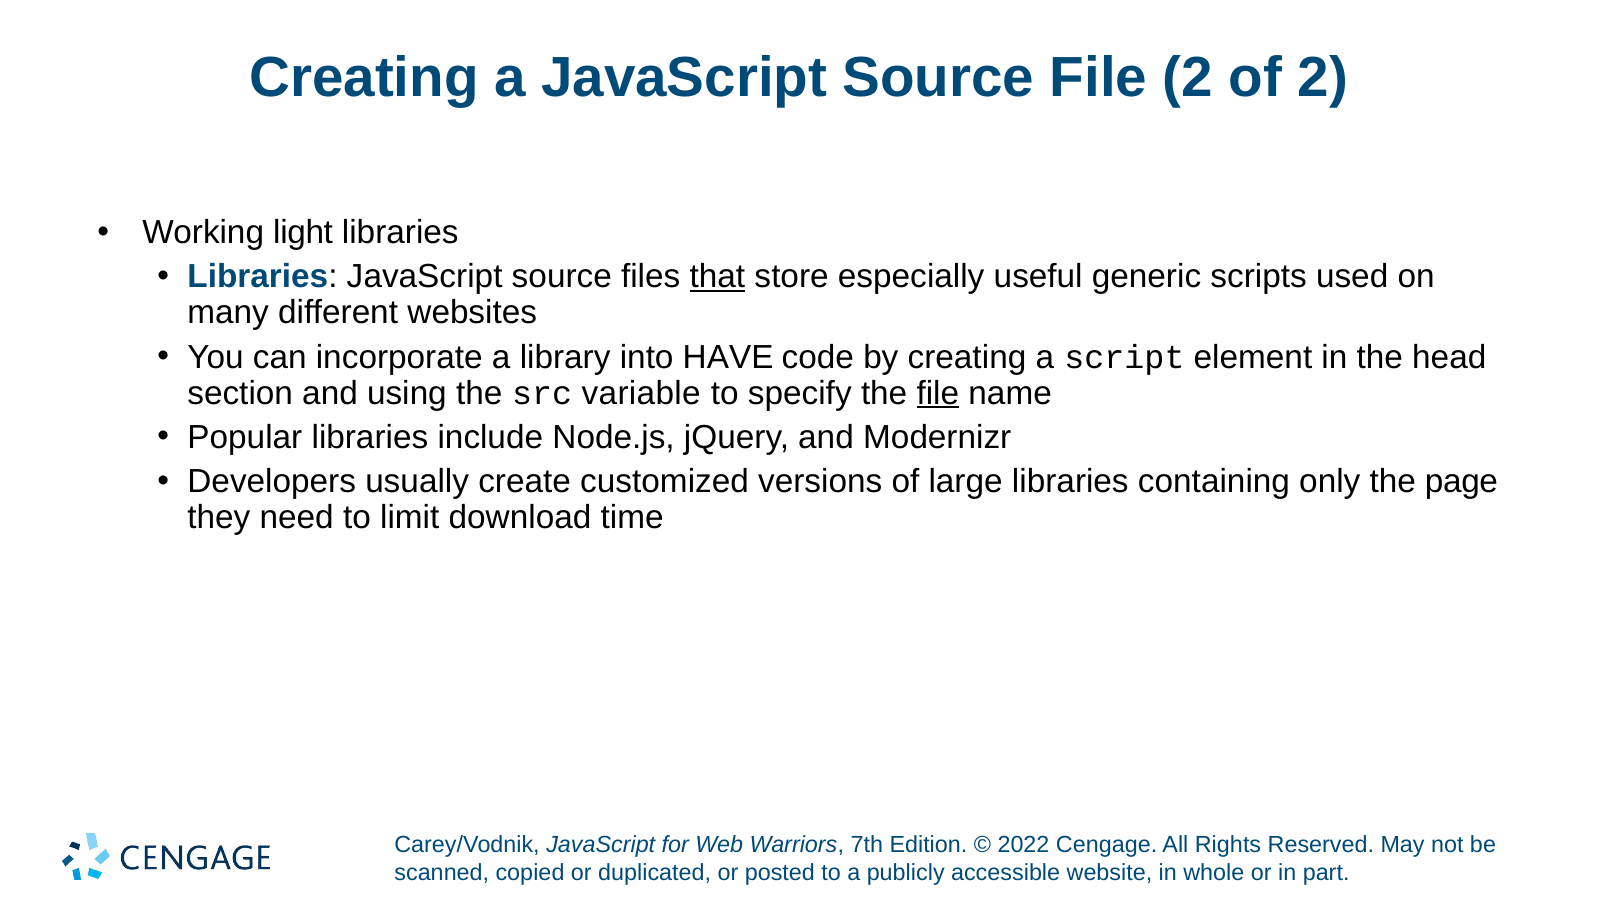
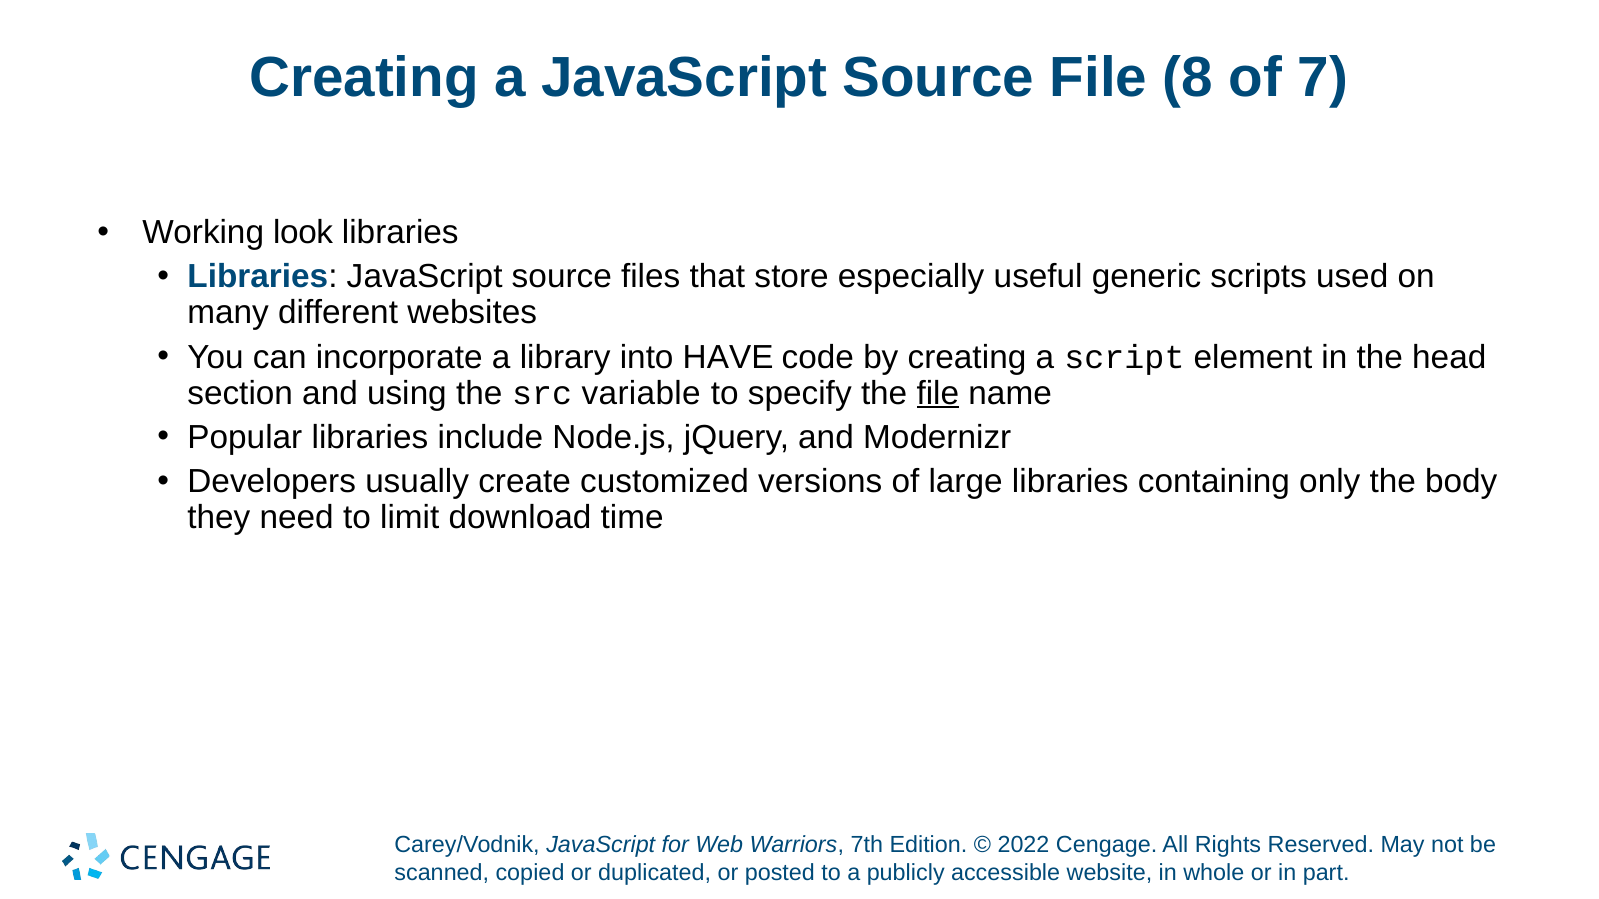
File 2: 2 -> 8
of 2: 2 -> 7
light: light -> look
that underline: present -> none
page: page -> body
